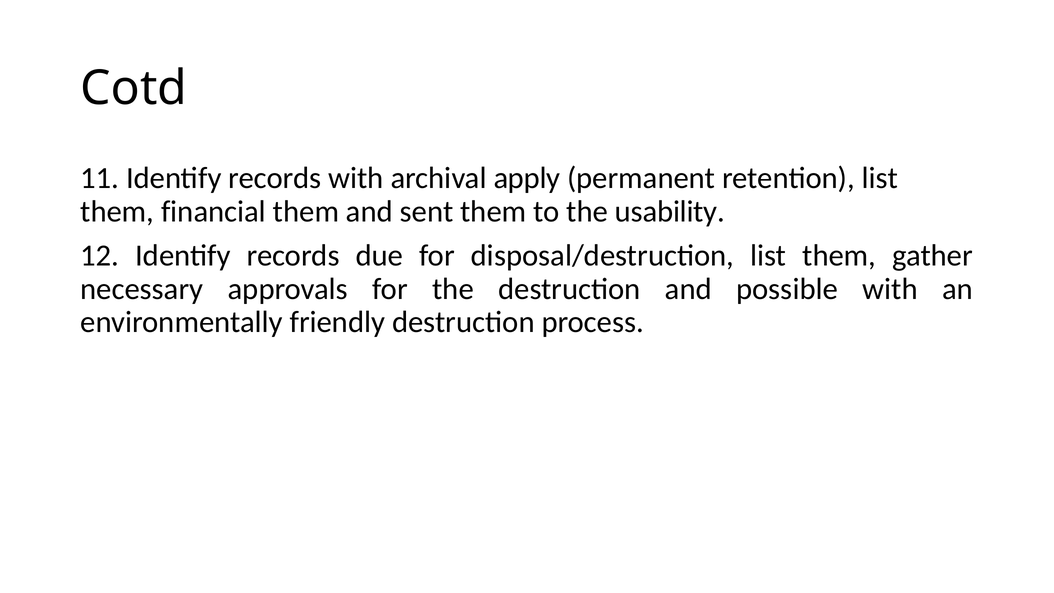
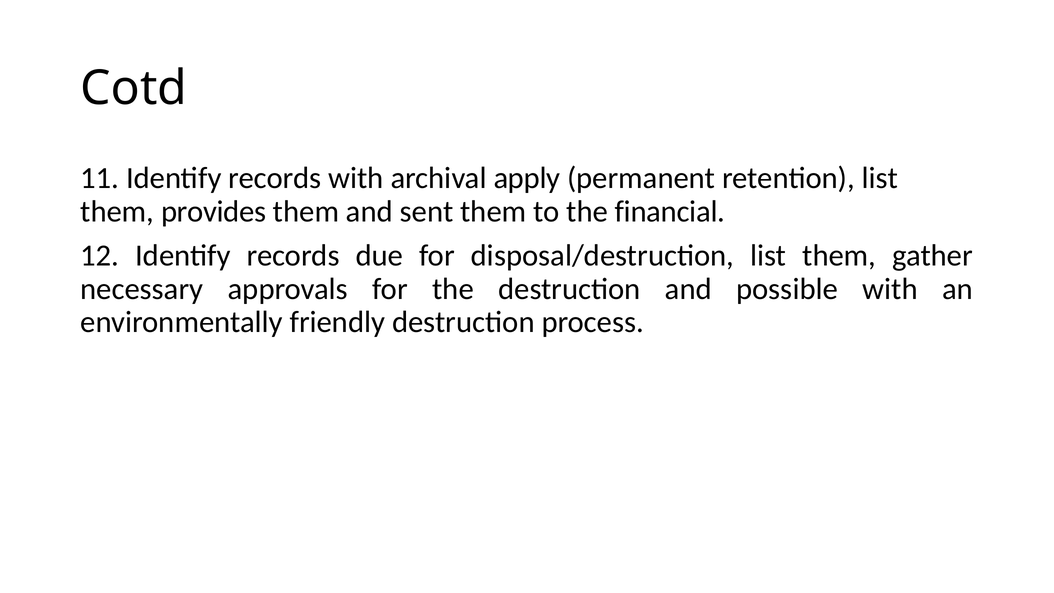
financial: financial -> provides
usability: usability -> financial
